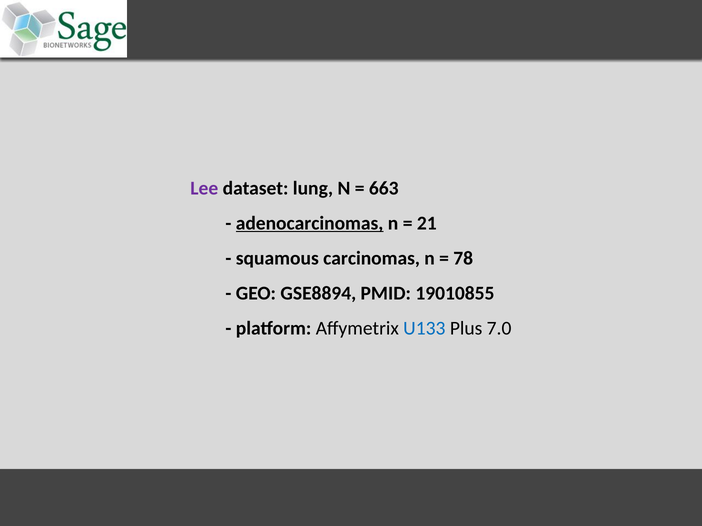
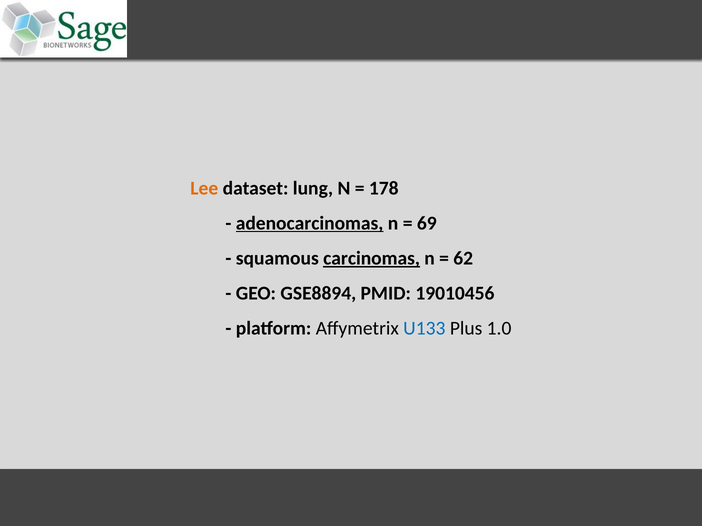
Lee colour: purple -> orange
663: 663 -> 178
21: 21 -> 69
carcinomas underline: none -> present
78: 78 -> 62
19010855: 19010855 -> 19010456
7.0: 7.0 -> 1.0
